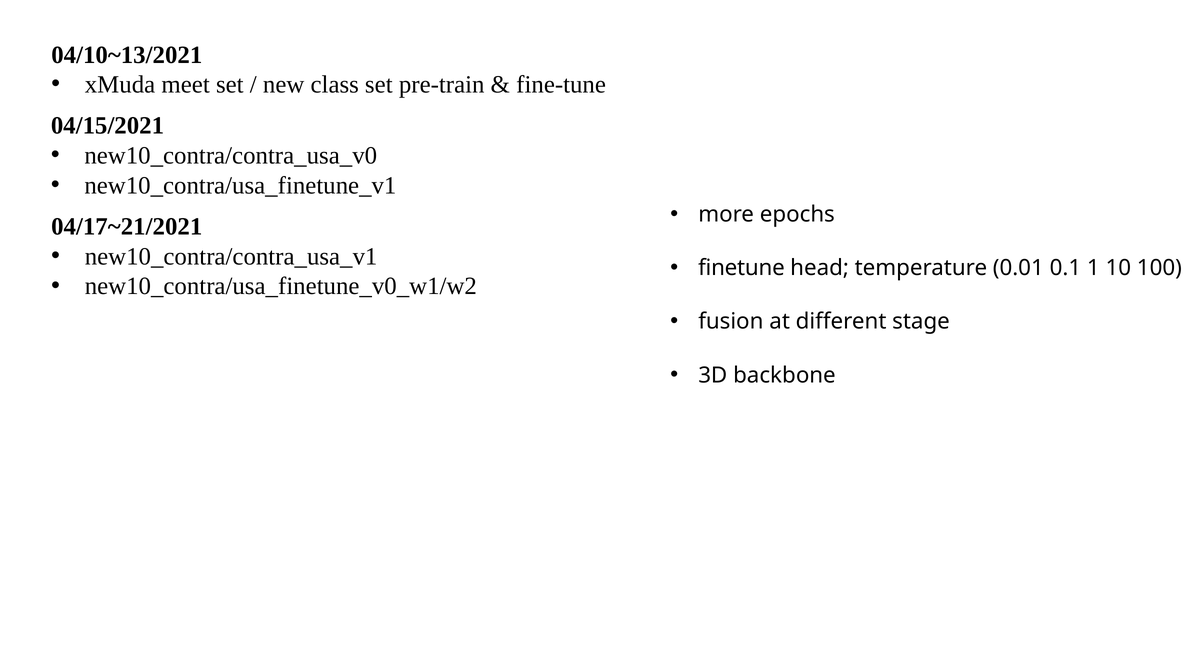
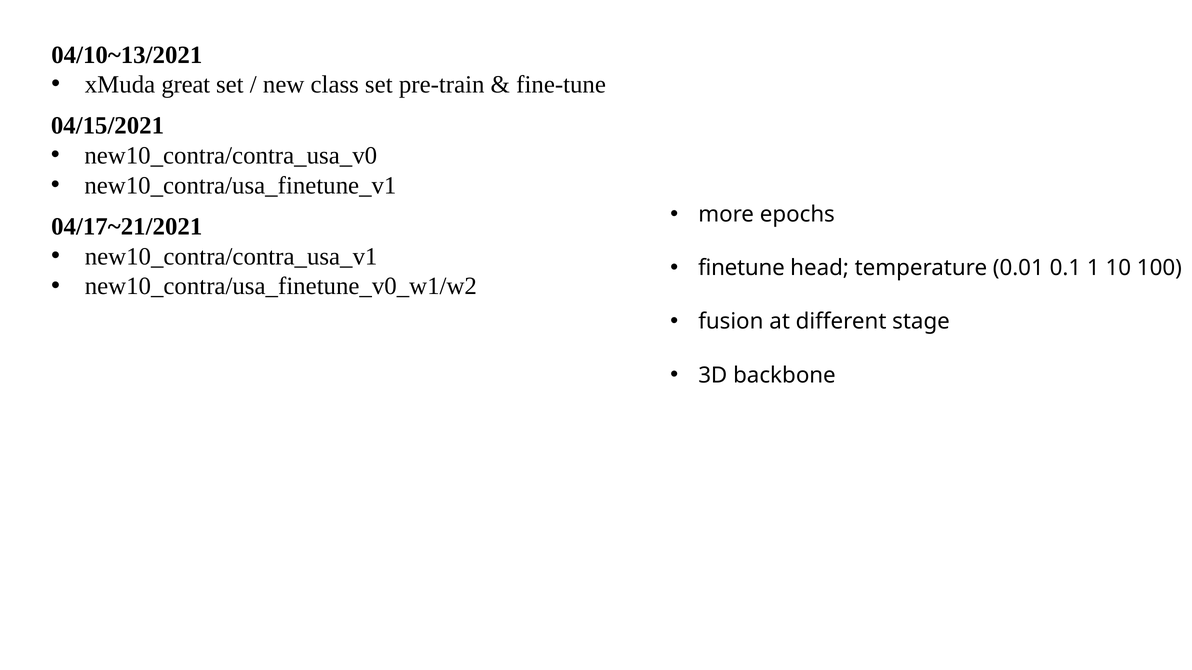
meet: meet -> great
